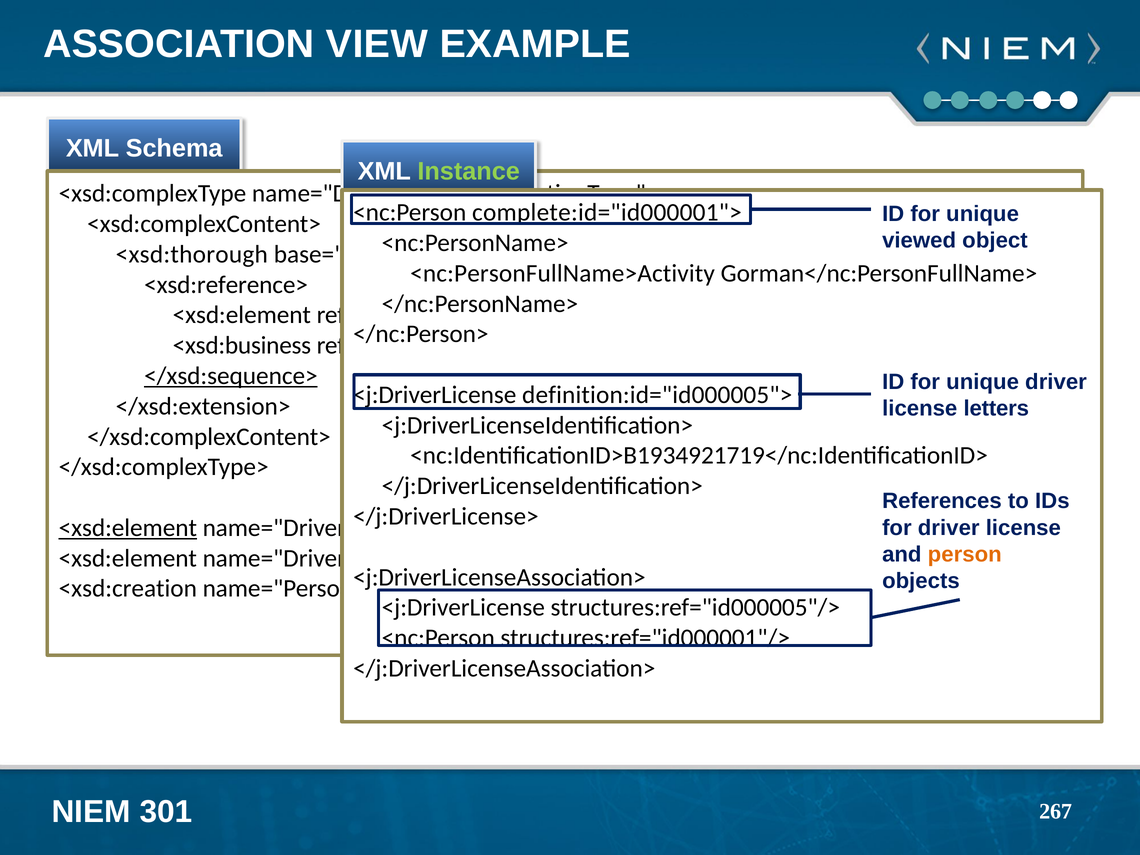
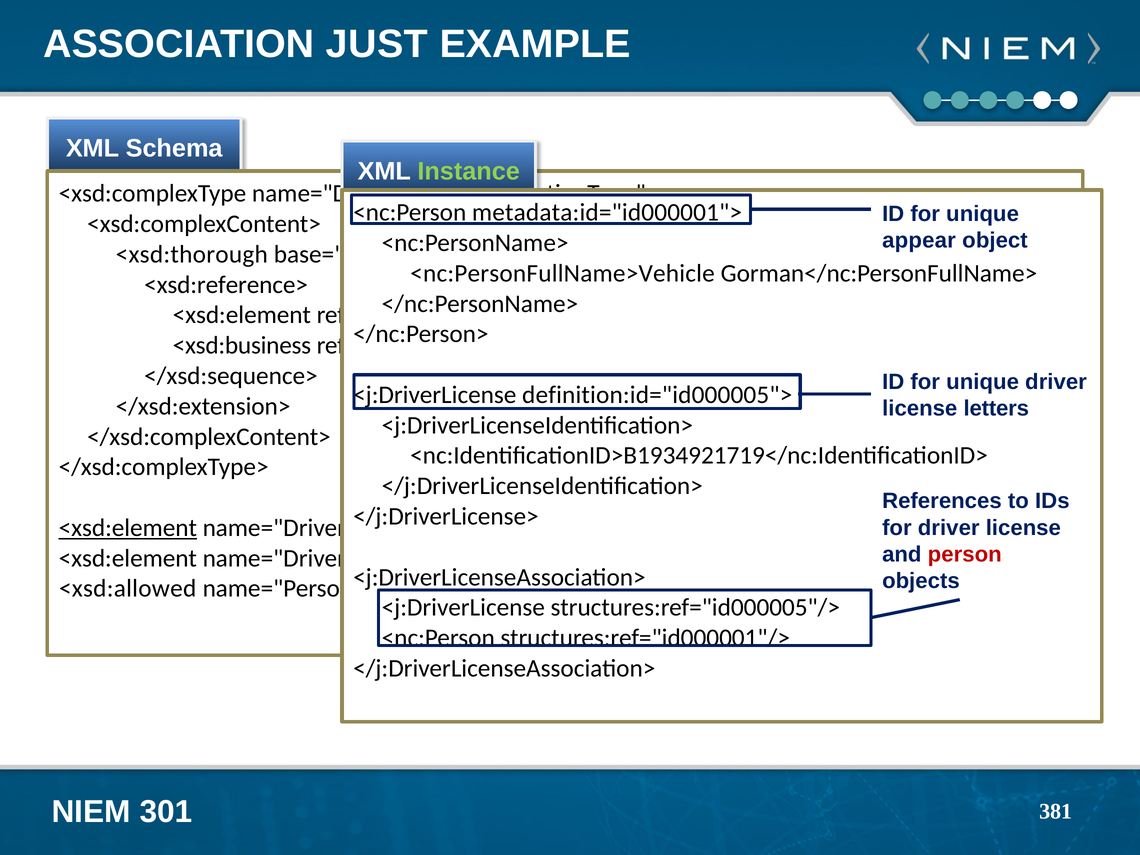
VIEW: VIEW -> JUST
complete:id="id000001">: complete:id="id000001"> -> metadata:id="id000001">
viewed: viewed -> appear
<nc:PersonFullName>Activity: <nc:PersonFullName>Activity -> <nc:PersonFullName>Vehicle
</xsd:sequence> underline: present -> none
person colour: orange -> red
<xsd:creation: <xsd:creation -> <xsd:allowed
267: 267 -> 381
